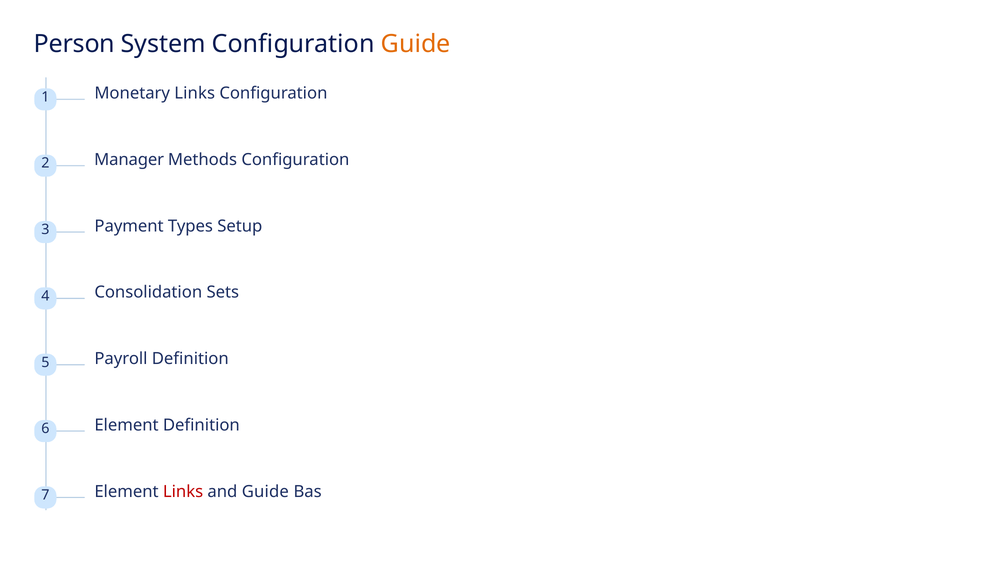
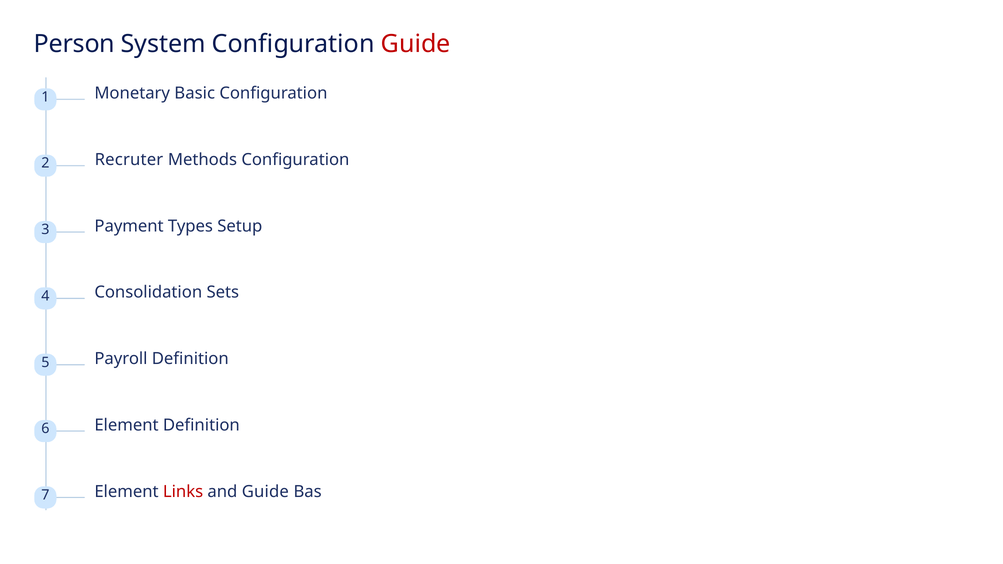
Guide at (416, 44) colour: orange -> red
Monetary Links: Links -> Basic
Manager: Manager -> Recruter
